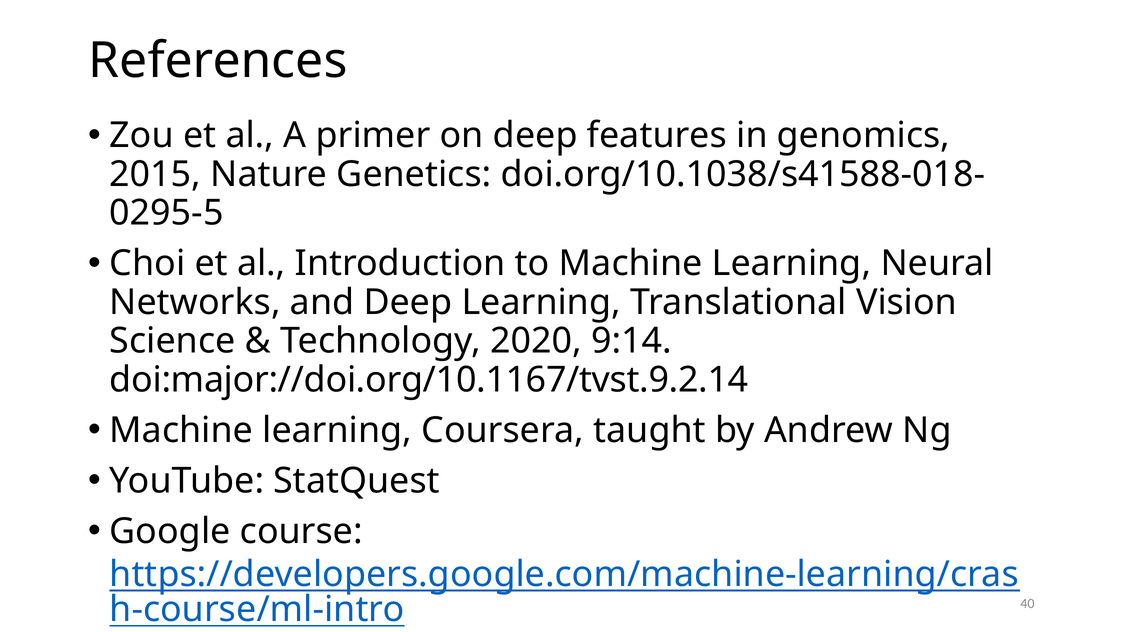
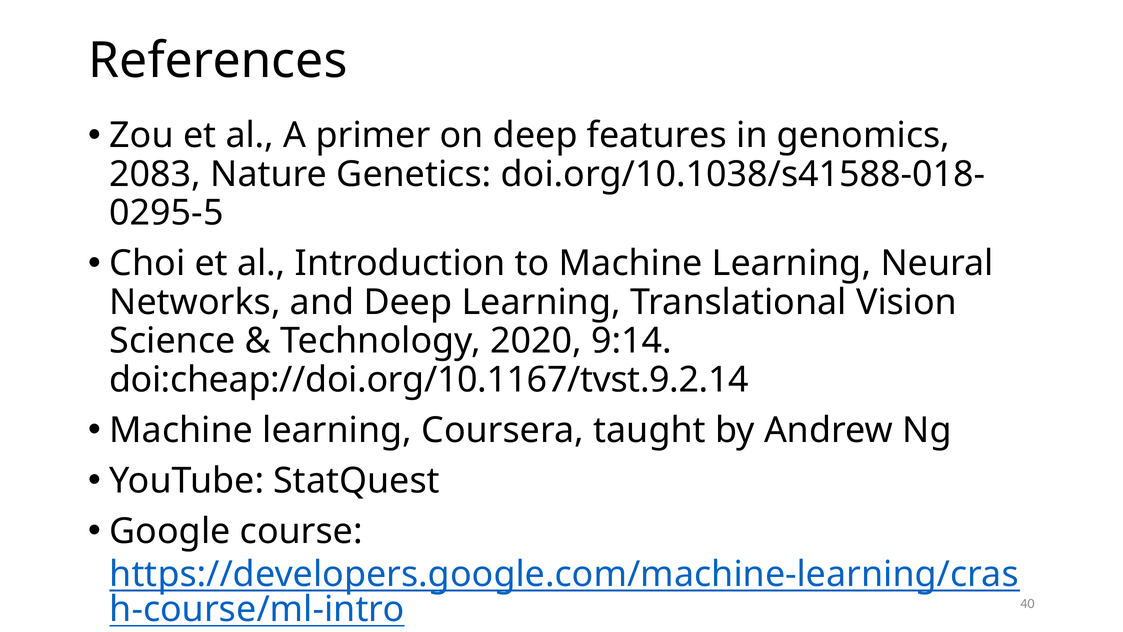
2015: 2015 -> 2083
doi:major://doi.org/10.1167/tvst.9.2.14: doi:major://doi.org/10.1167/tvst.9.2.14 -> doi:cheap://doi.org/10.1167/tvst.9.2.14
